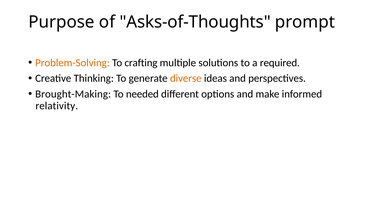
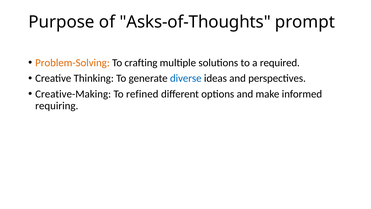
diverse colour: orange -> blue
Brought-Making: Brought-Making -> Creative-Making
needed: needed -> refined
relativity: relativity -> requiring
